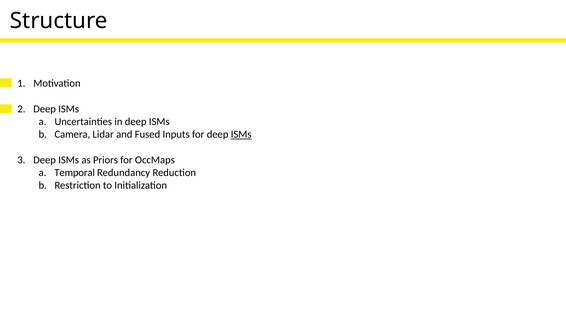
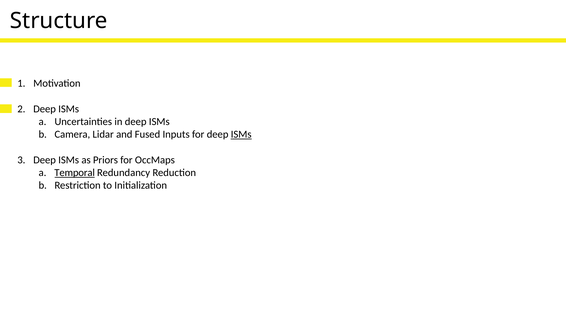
Temporal underline: none -> present
